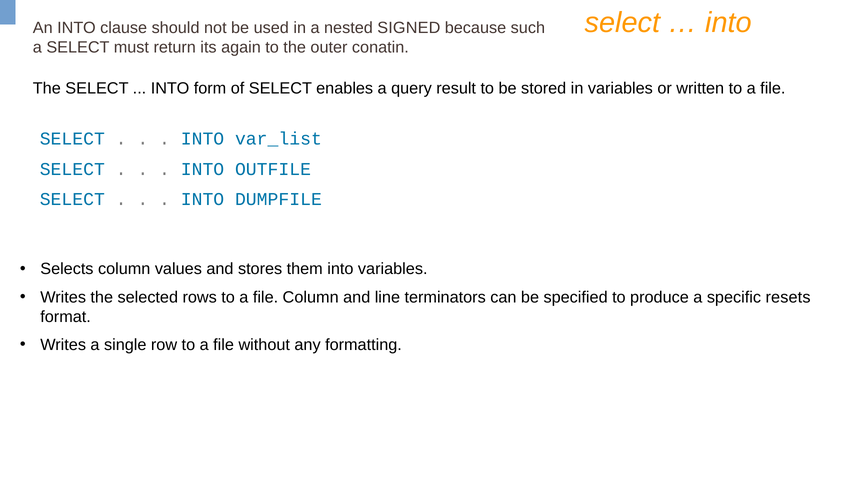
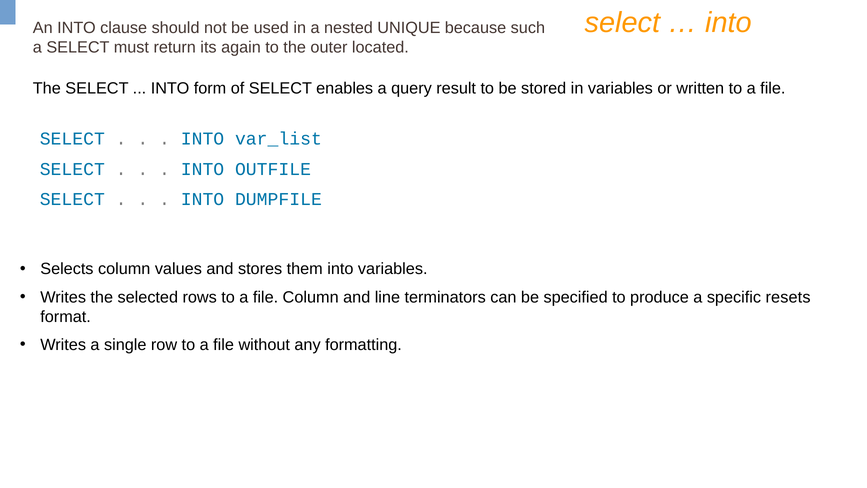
SIGNED: SIGNED -> UNIQUE
conatin: conatin -> located
